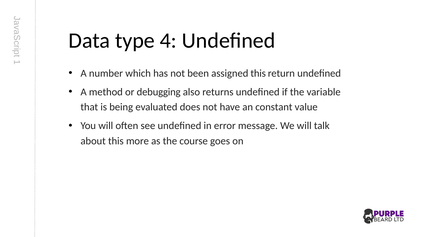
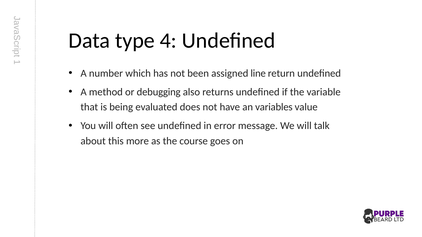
assigned this: this -> line
constant: constant -> variables
